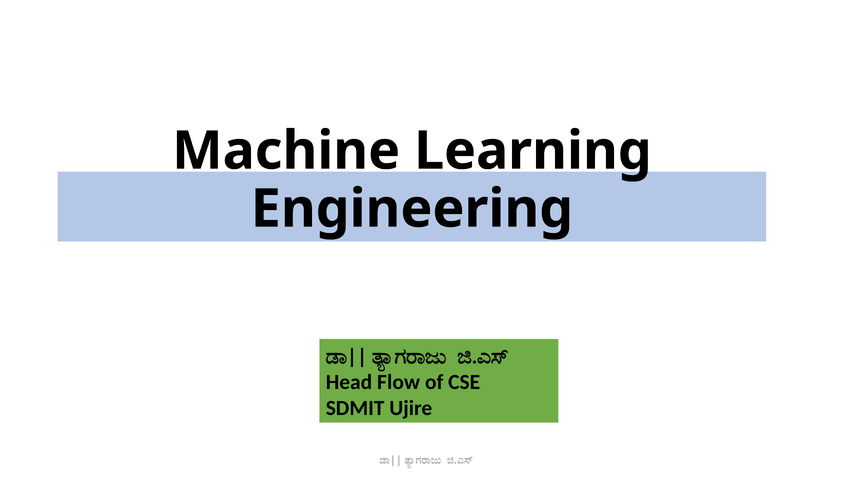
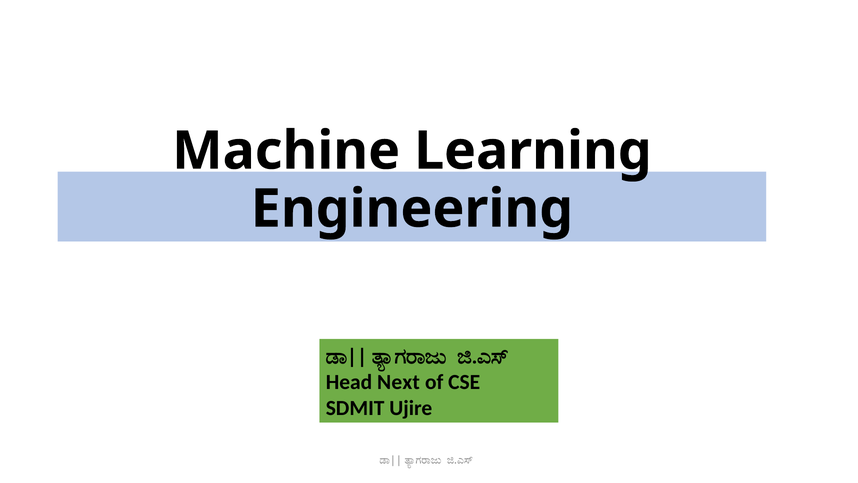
Flow: Flow -> Next
